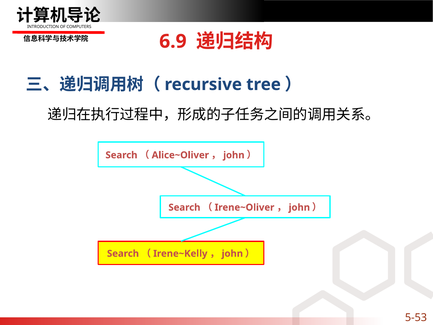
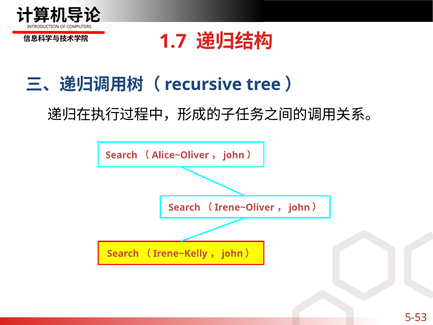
6.9: 6.9 -> 1.7
